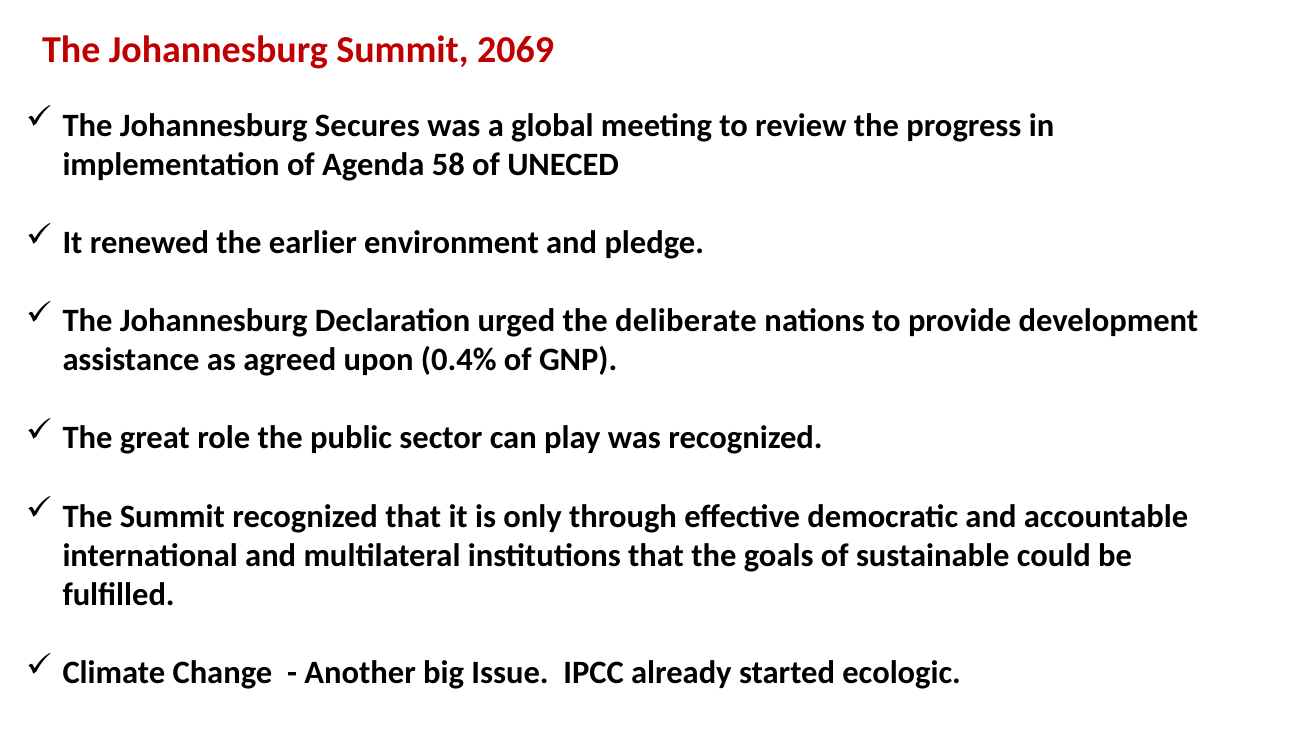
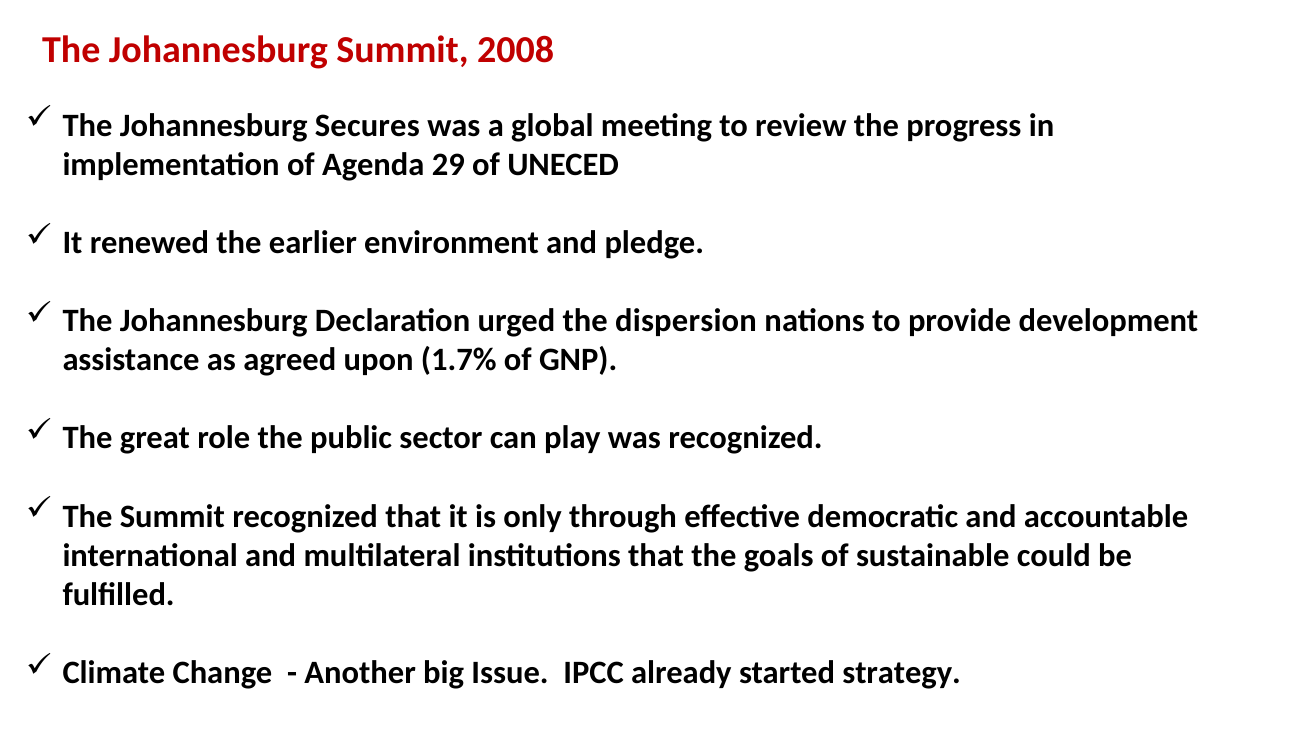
2069: 2069 -> 2008
58: 58 -> 29
deliberate: deliberate -> dispersion
0.4%: 0.4% -> 1.7%
ecologic: ecologic -> strategy
